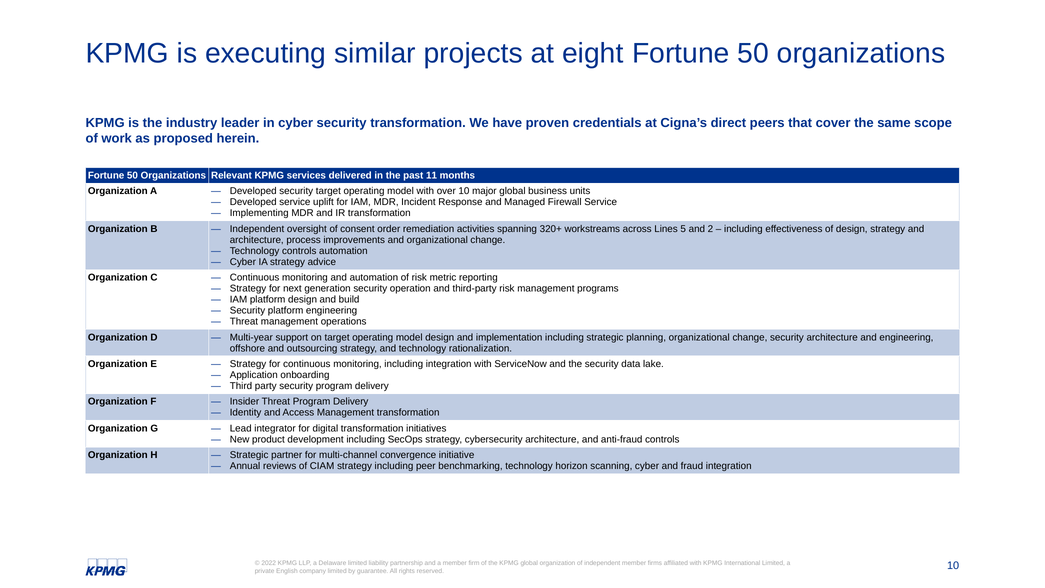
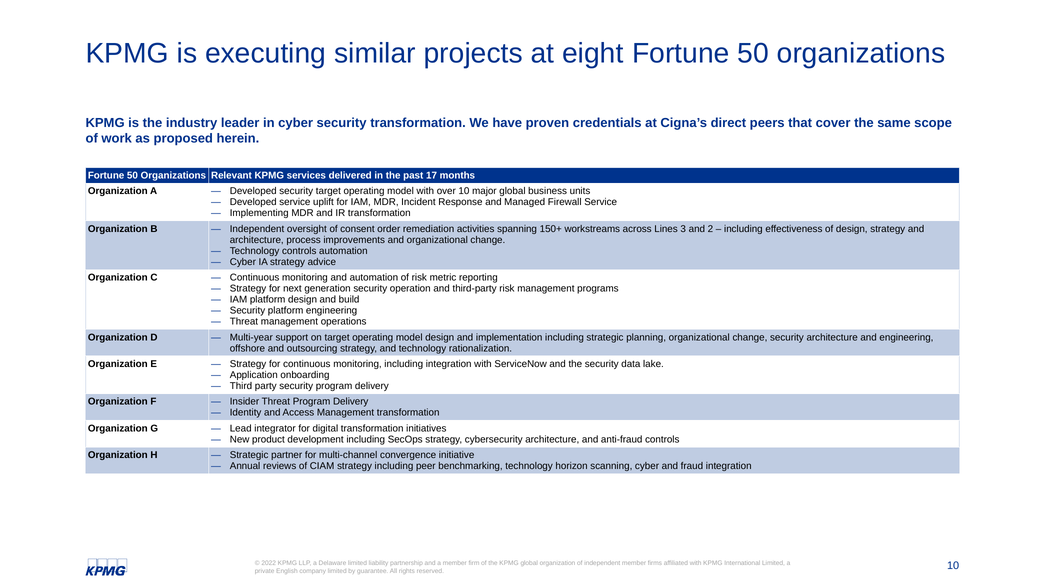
11: 11 -> 17
320+: 320+ -> 150+
5: 5 -> 3
